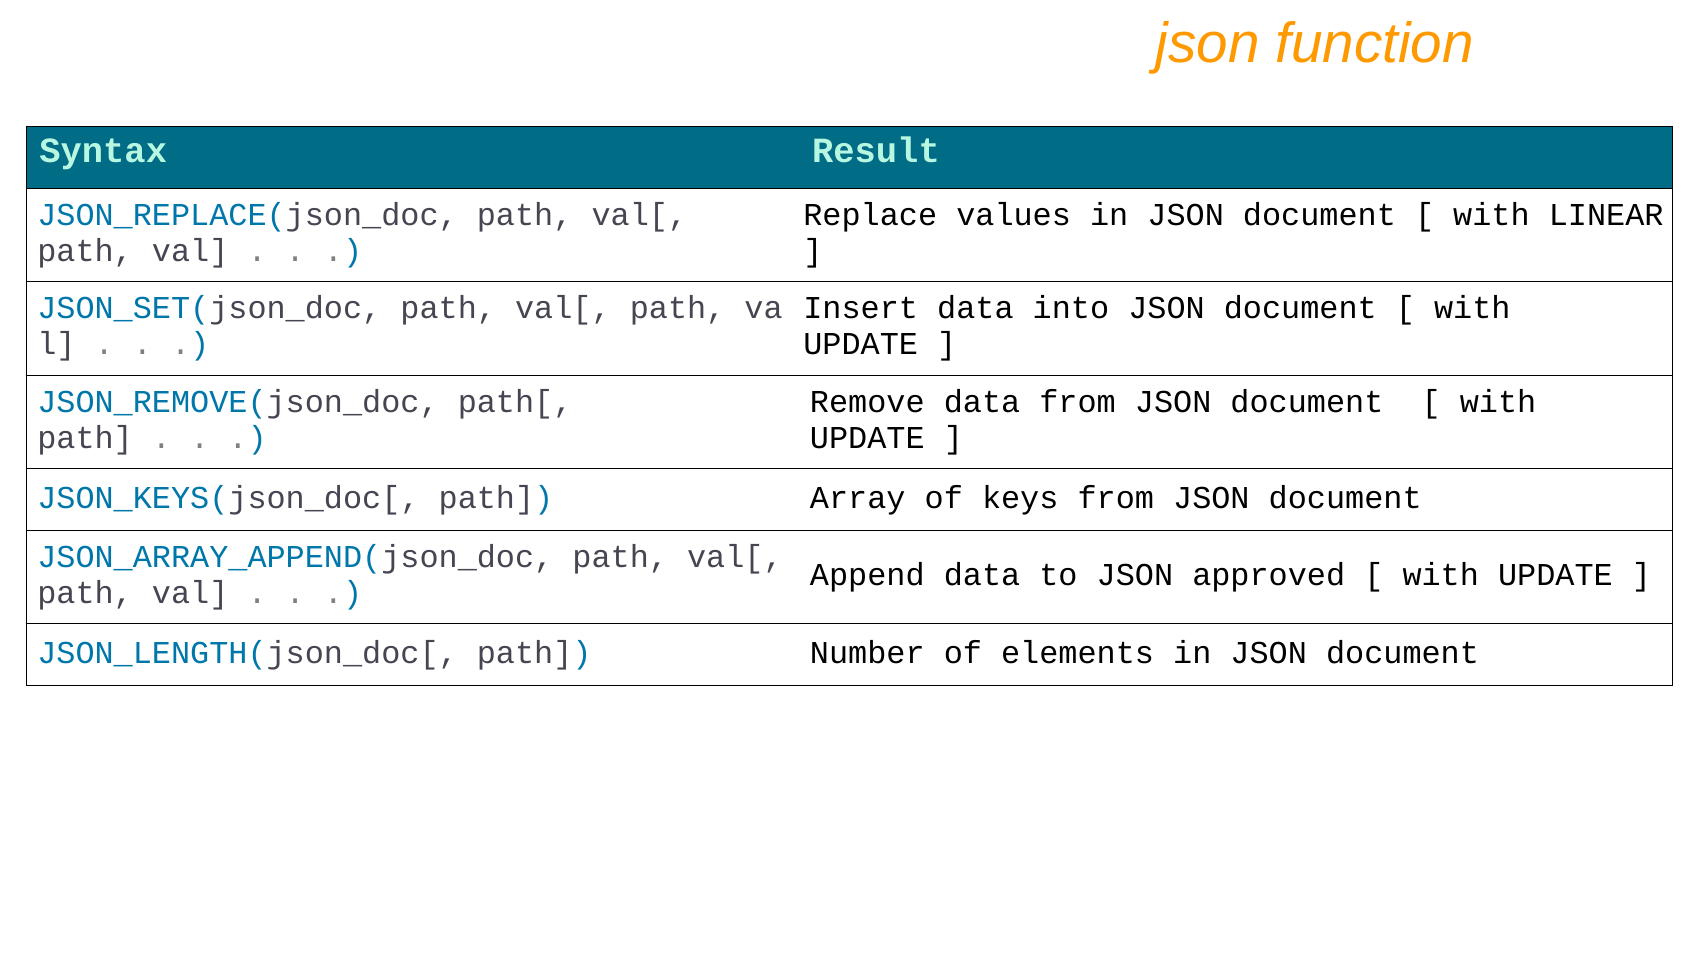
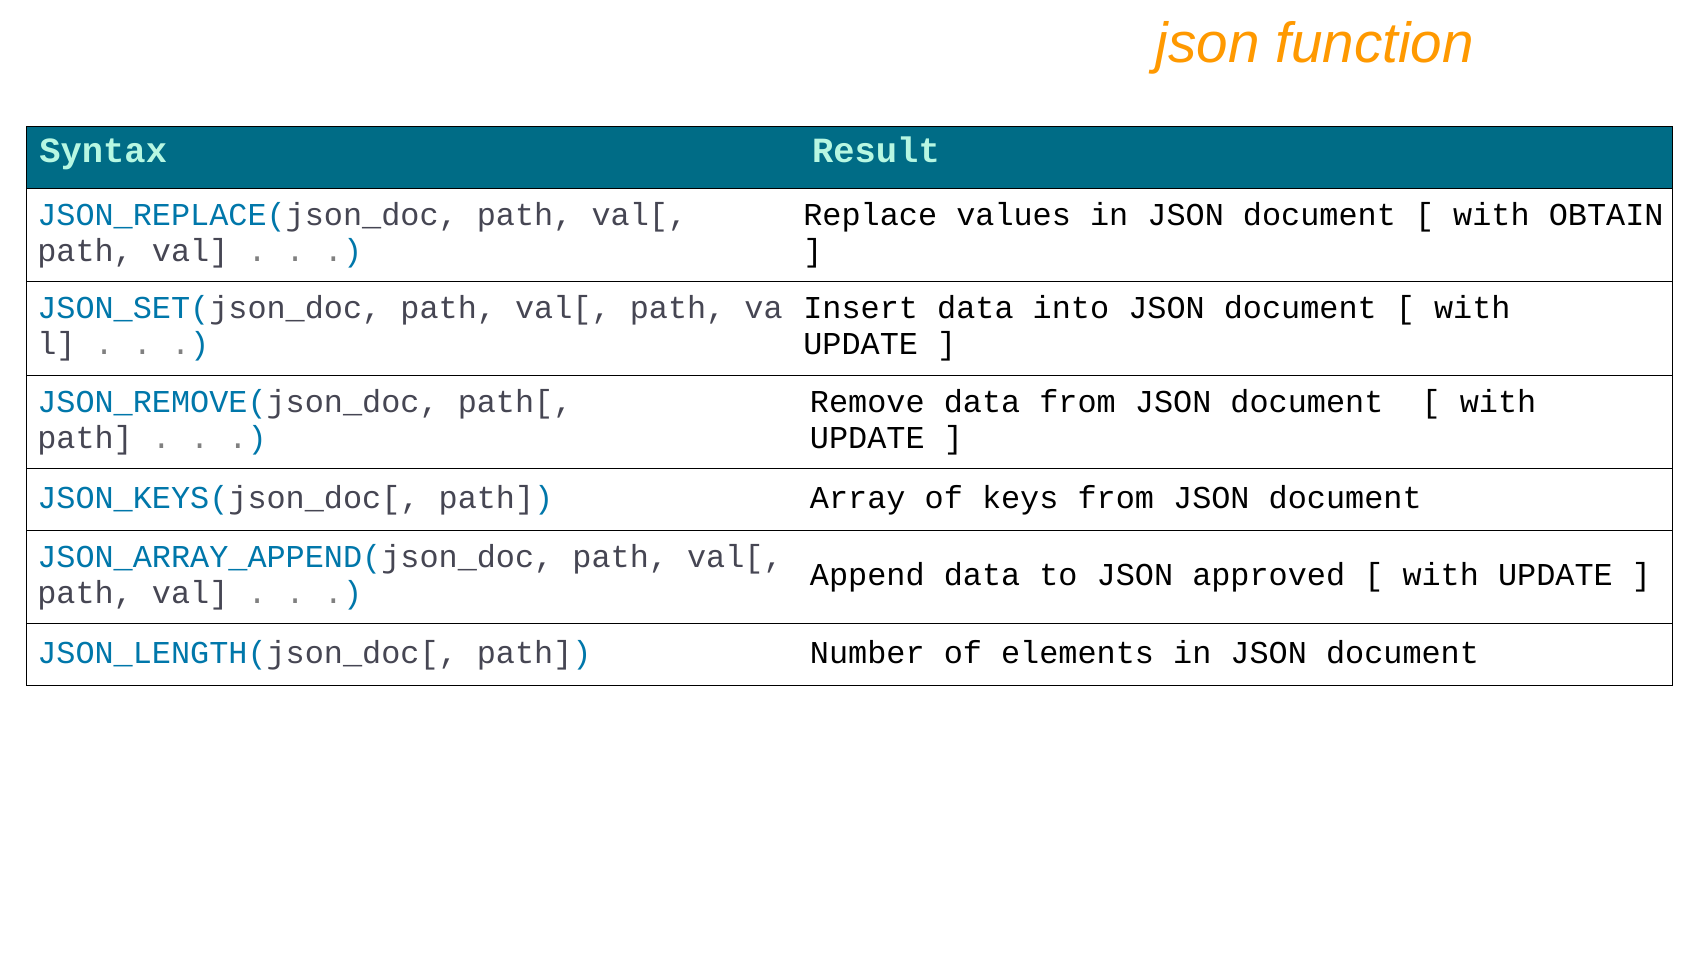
LINEAR: LINEAR -> OBTAIN
